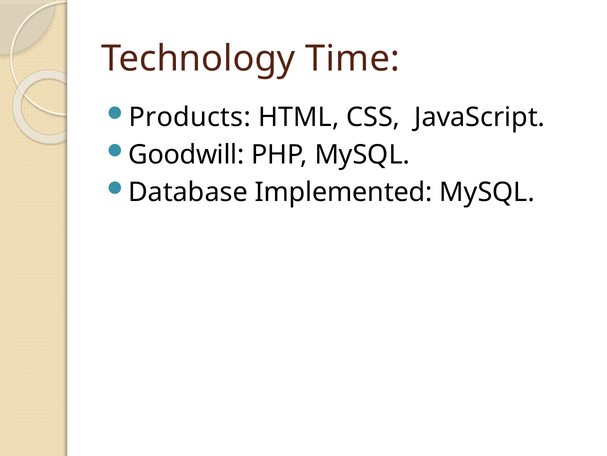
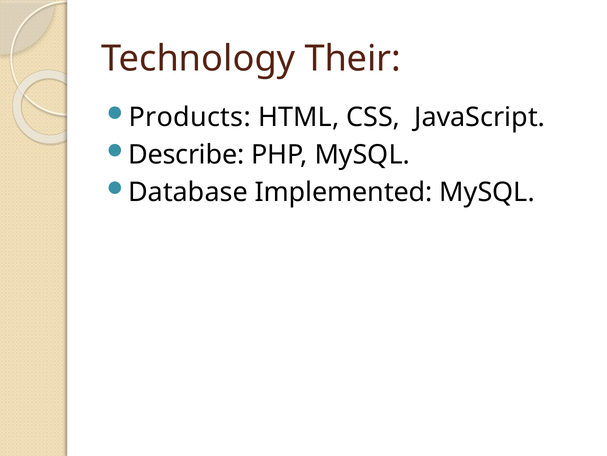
Time: Time -> Their
Goodwill: Goodwill -> Describe
